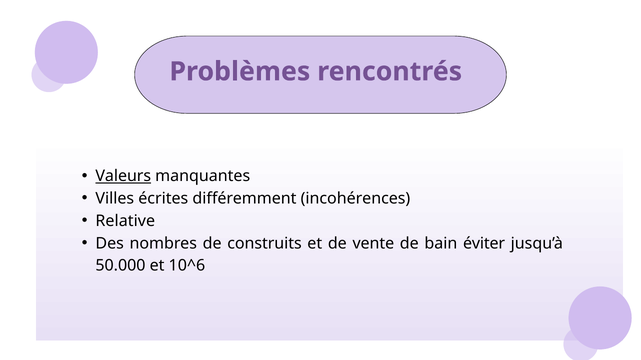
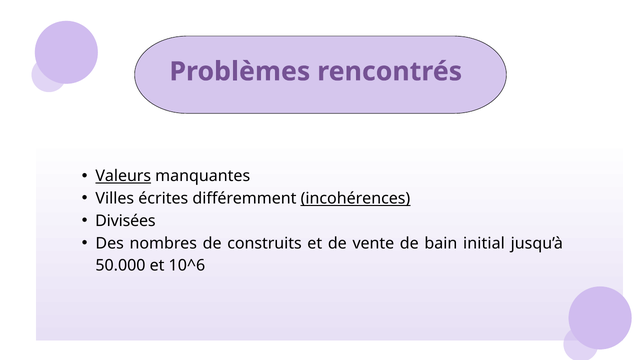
incohérences underline: none -> present
Relative: Relative -> Divisées
éviter: éviter -> initial
